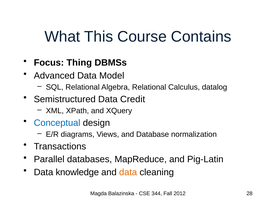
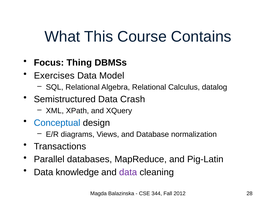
Advanced: Advanced -> Exercises
Credit: Credit -> Crash
data at (128, 172) colour: orange -> purple
